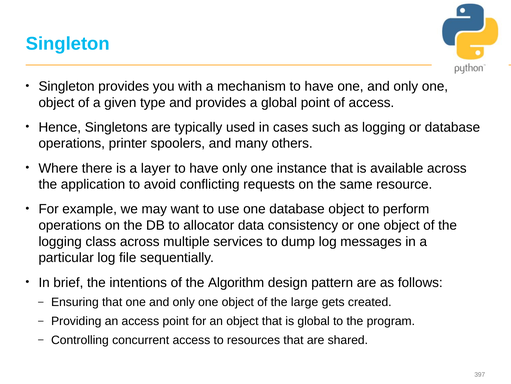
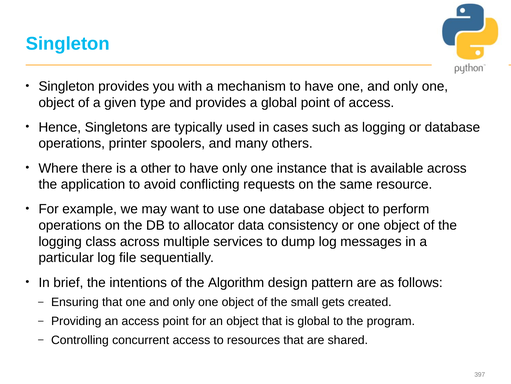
layer: layer -> other
large: large -> small
